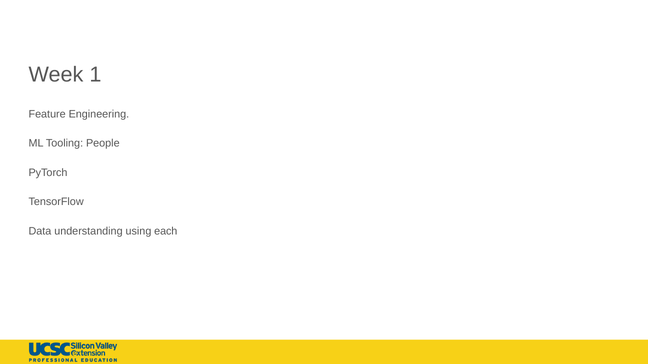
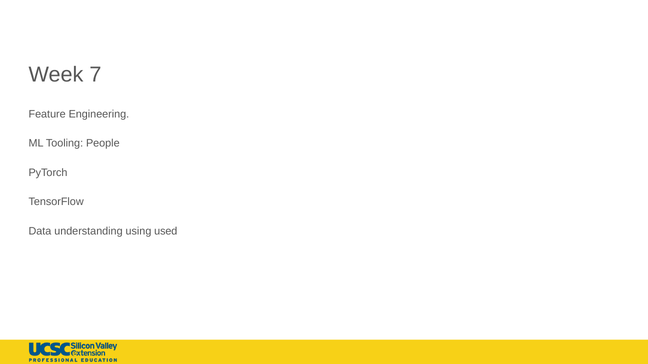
1: 1 -> 7
each: each -> used
